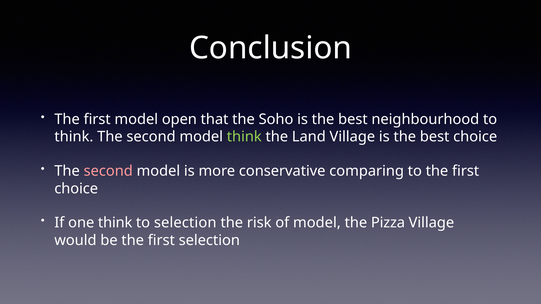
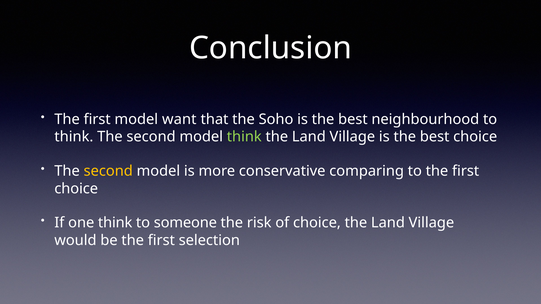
open: open -> want
second at (108, 171) colour: pink -> yellow
to selection: selection -> someone
of model: model -> choice
Pizza at (388, 223): Pizza -> Land
